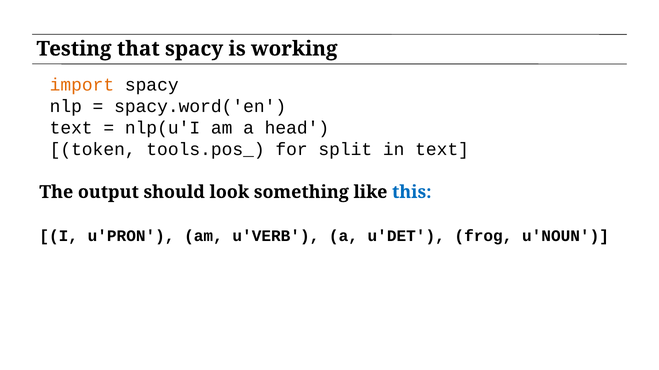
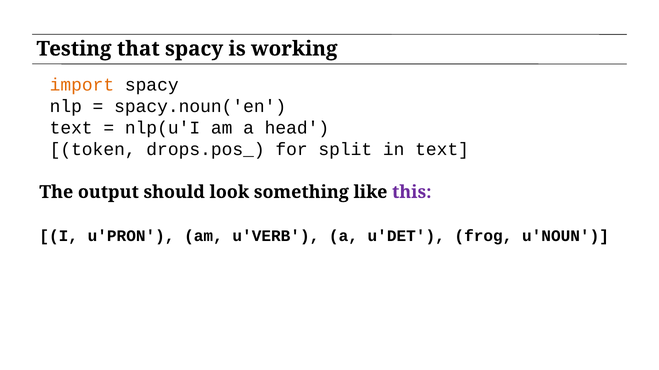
spacy.word('en: spacy.word('en -> spacy.noun('en
tools.pos_: tools.pos_ -> drops.pos_
this colour: blue -> purple
